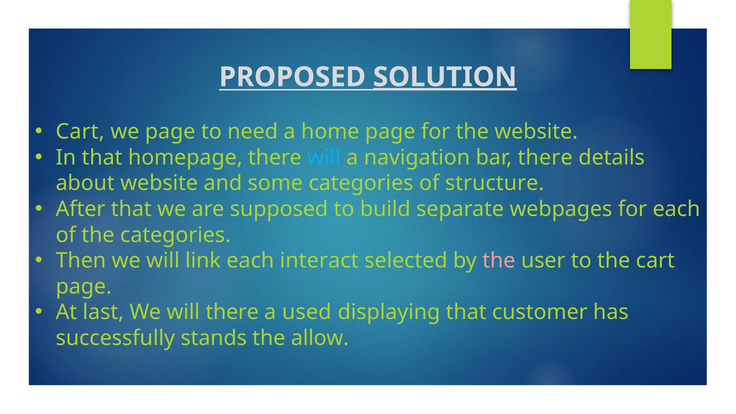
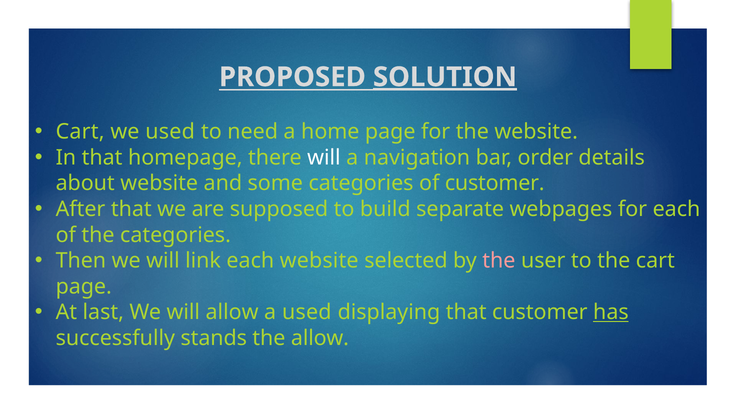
we page: page -> used
will at (324, 158) colour: light blue -> white
bar there: there -> order
of structure: structure -> customer
each interact: interact -> website
will there: there -> allow
has underline: none -> present
